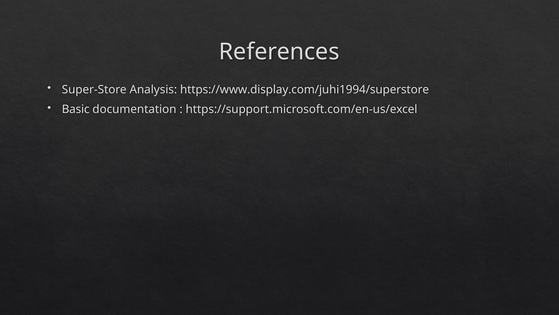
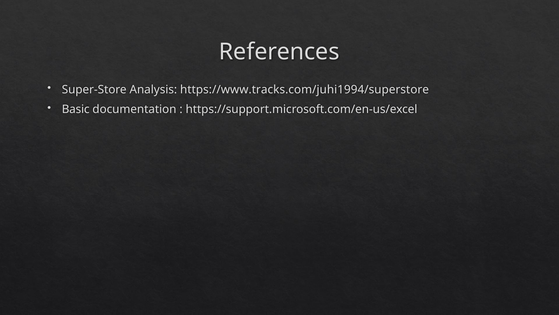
https://www.display.com/juhi1994/superstore: https://www.display.com/juhi1994/superstore -> https://www.tracks.com/juhi1994/superstore
